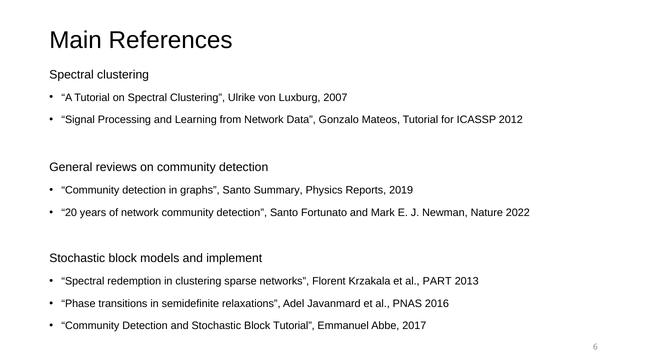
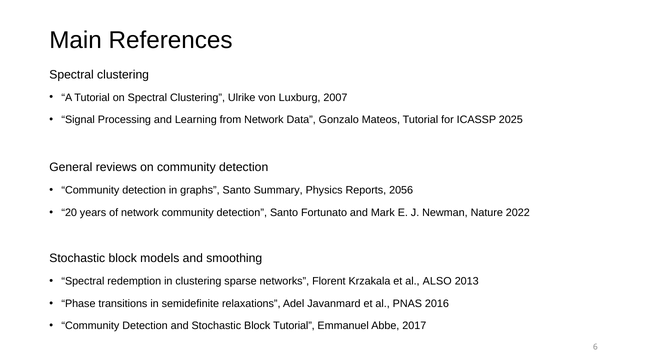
2012: 2012 -> 2025
2019: 2019 -> 2056
implement: implement -> smoothing
PART: PART -> ALSO
